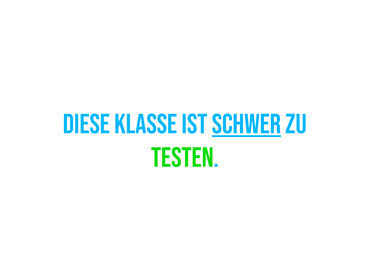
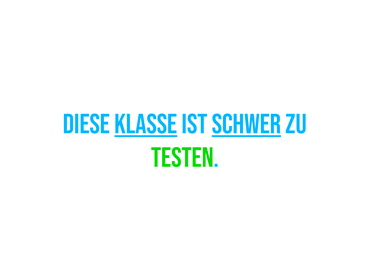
klasse underline: none -> present
